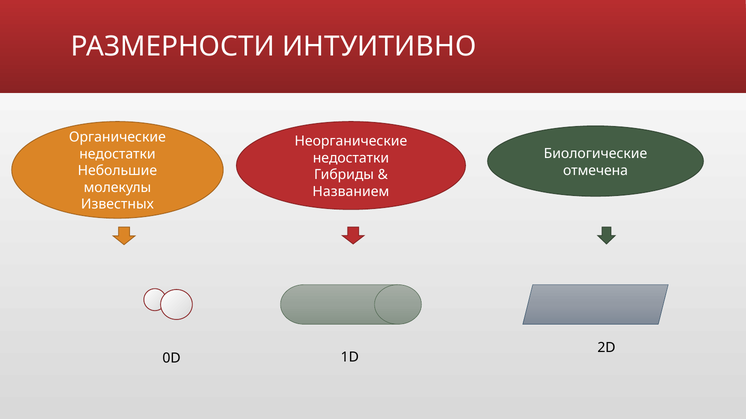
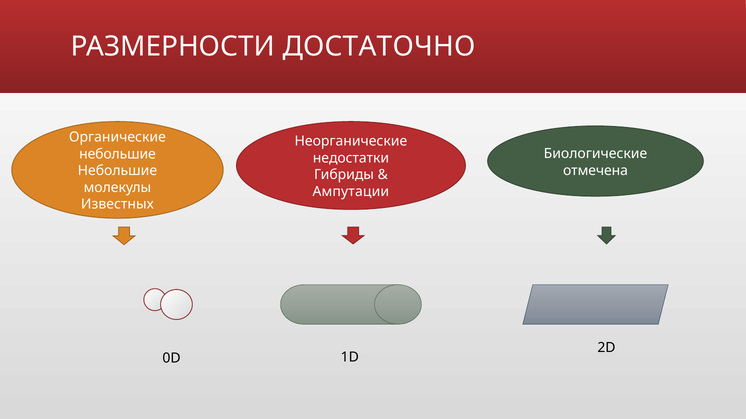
ИНТУИТИВНО: ИНТУИТИВНО -> ДОСТАТОЧНО
недостатки at (117, 154): недостатки -> небольшие
Названием: Названием -> Ампутации
